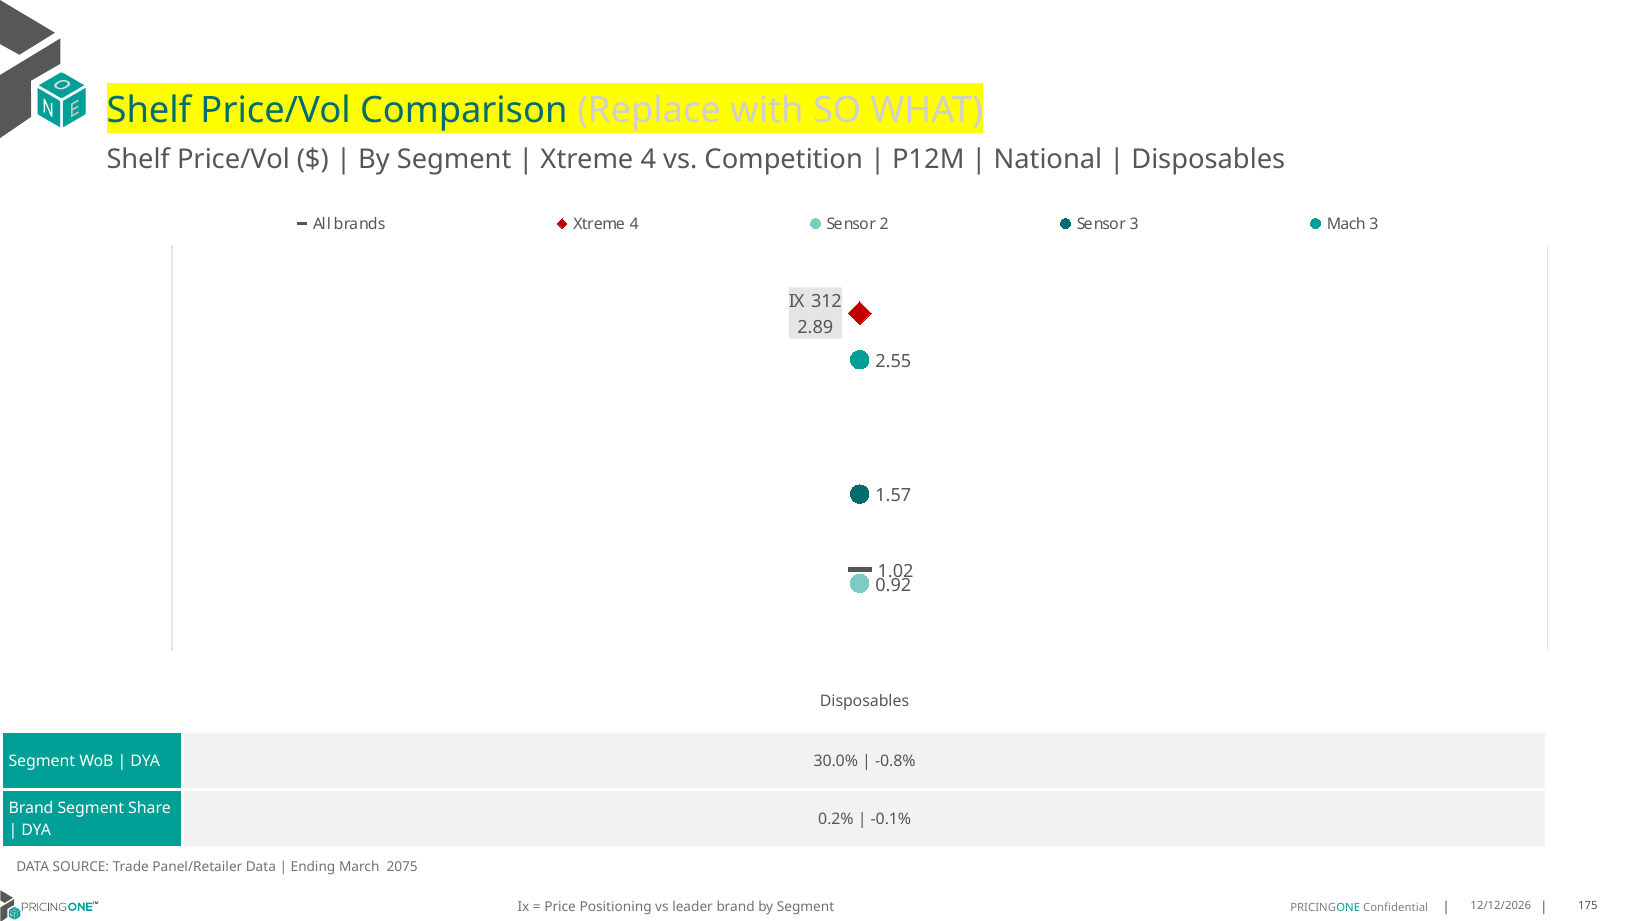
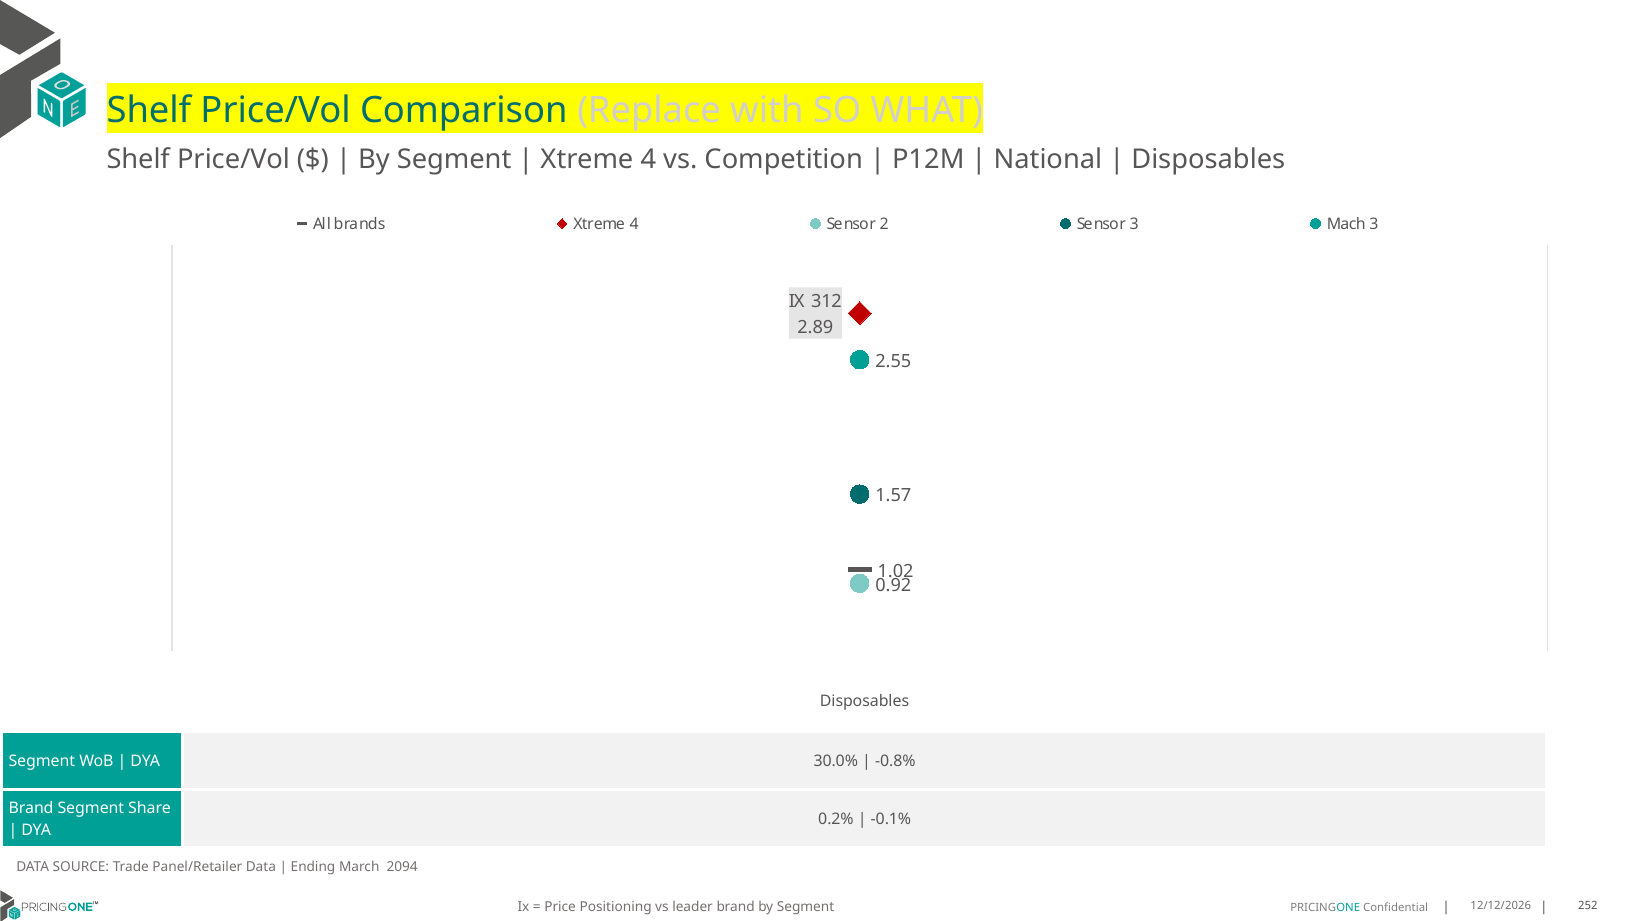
2075: 2075 -> 2094
175: 175 -> 252
